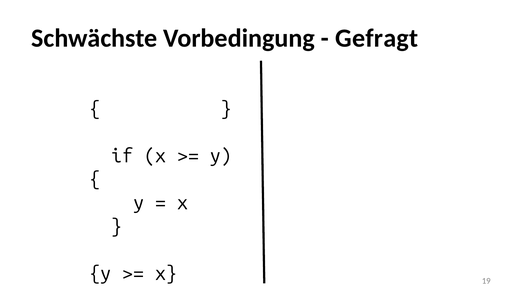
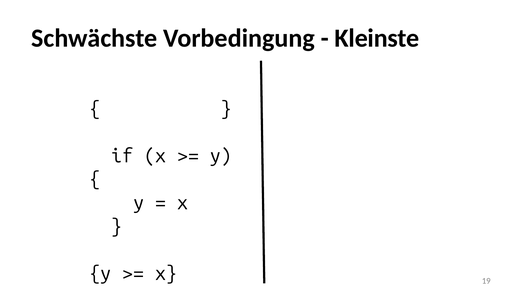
Gefragt: Gefragt -> Kleinste
